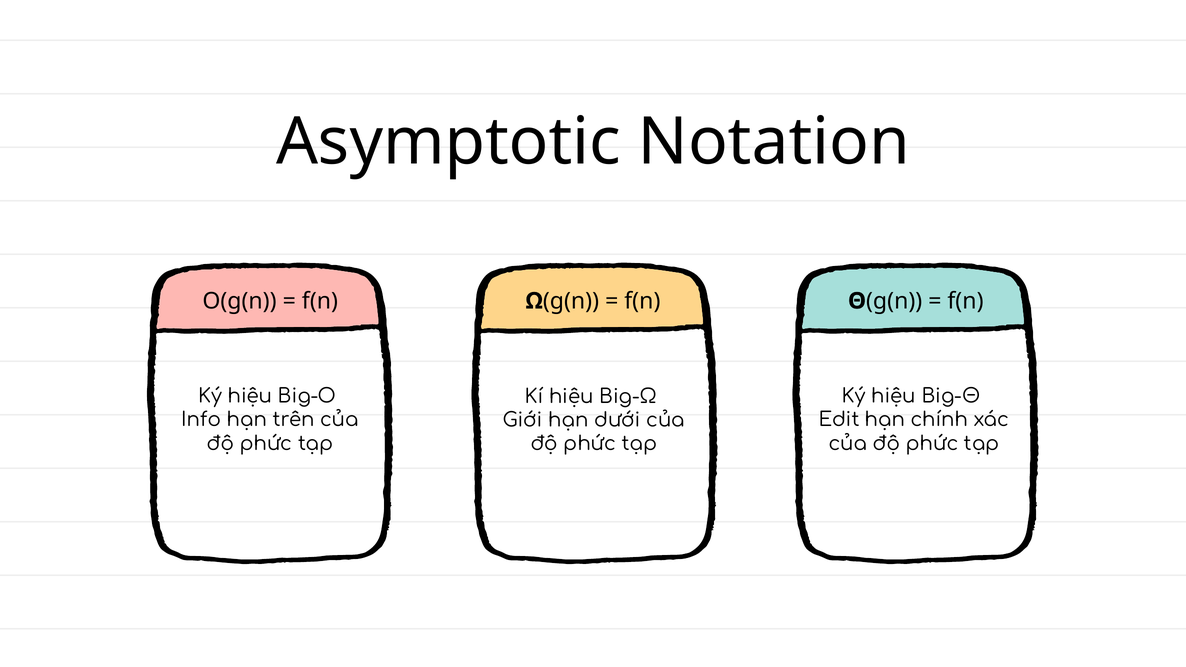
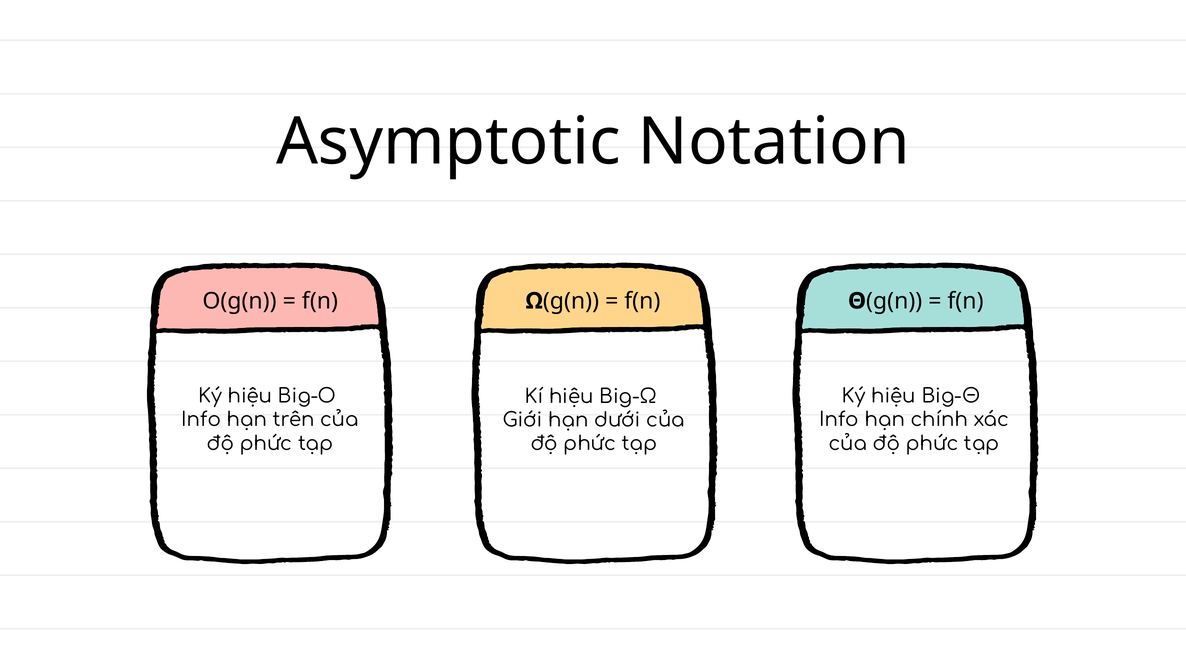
Edit at (839, 420): Edit -> Info
